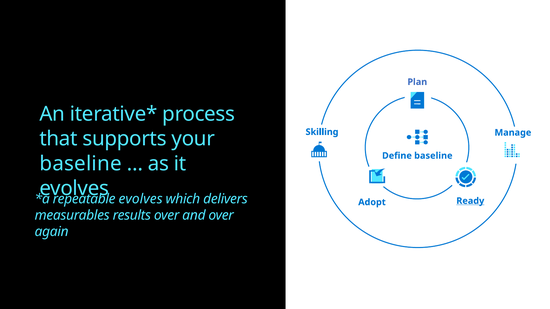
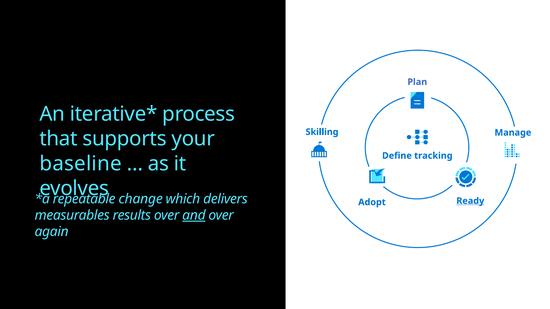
Define baseline: baseline -> tracking
evolves at (141, 199): evolves -> change
and underline: none -> present
